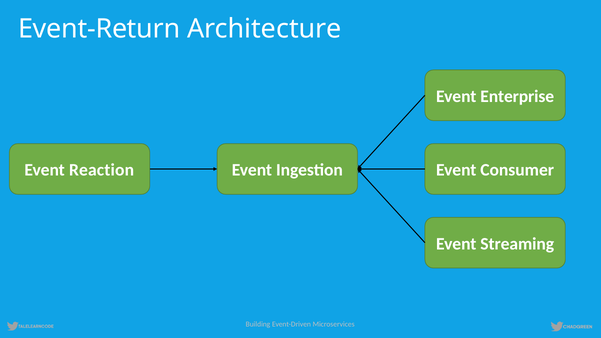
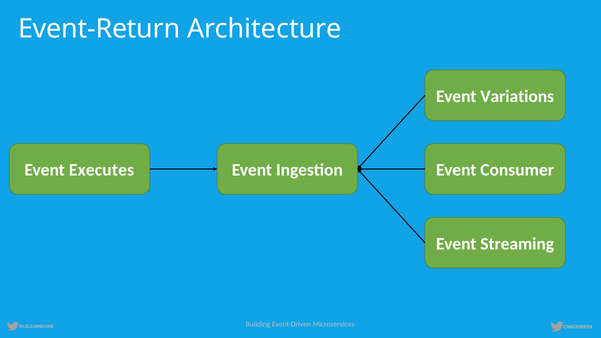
Enterprise: Enterprise -> Variations
Reaction: Reaction -> Executes
